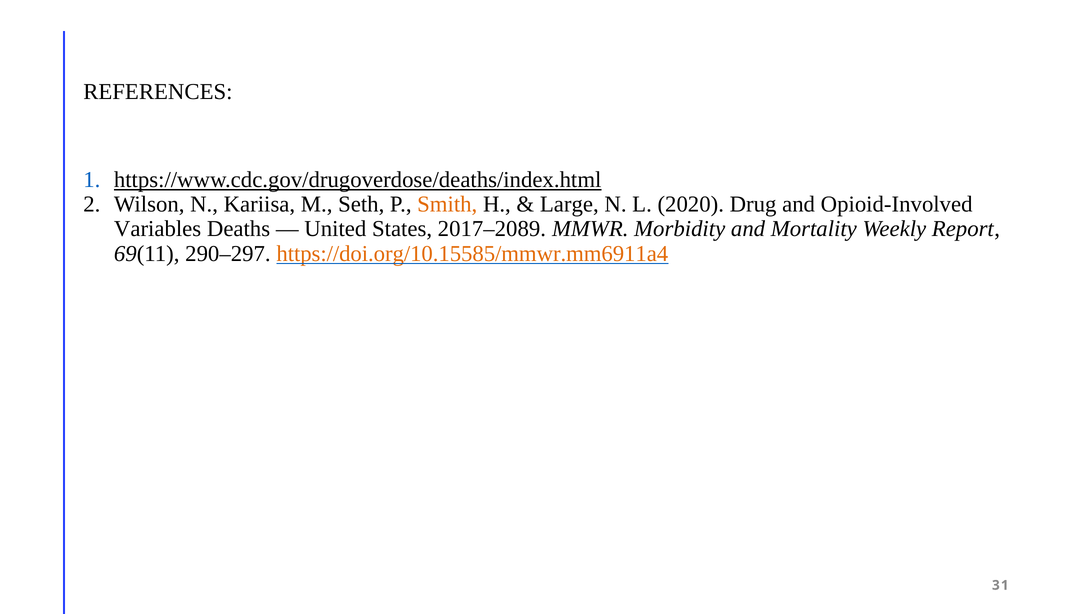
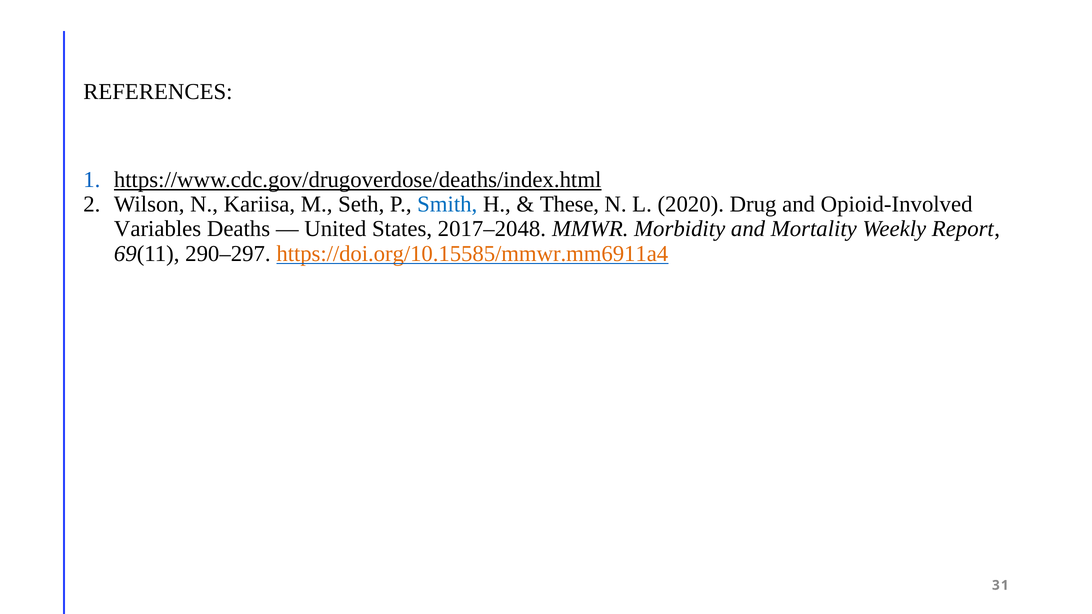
Smith colour: orange -> blue
Large: Large -> These
2017–2089: 2017–2089 -> 2017–2048
